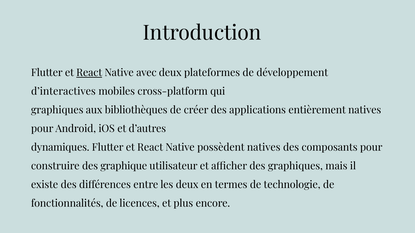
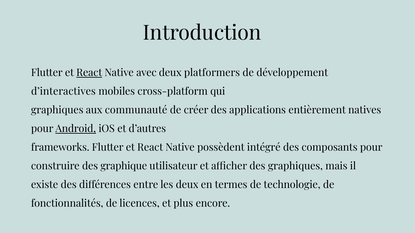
plateformes: plateformes -> platformers
bibliothèques: bibliothèques -> communauté
Android underline: none -> present
dynamiques: dynamiques -> frameworks
possèdent natives: natives -> intégré
